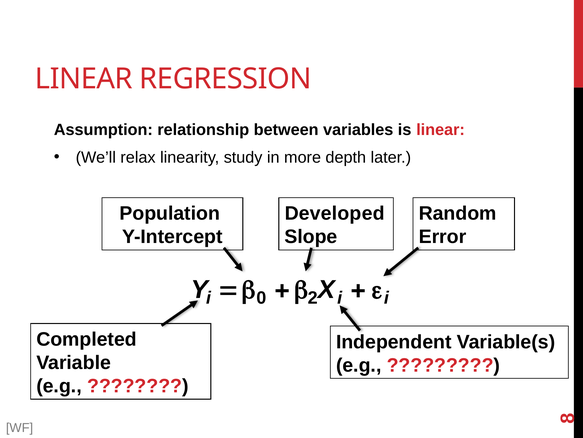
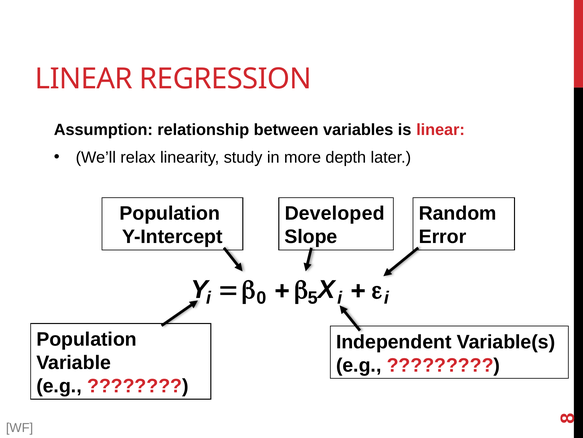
2: 2 -> 5
Completed at (87, 339): Completed -> Population
